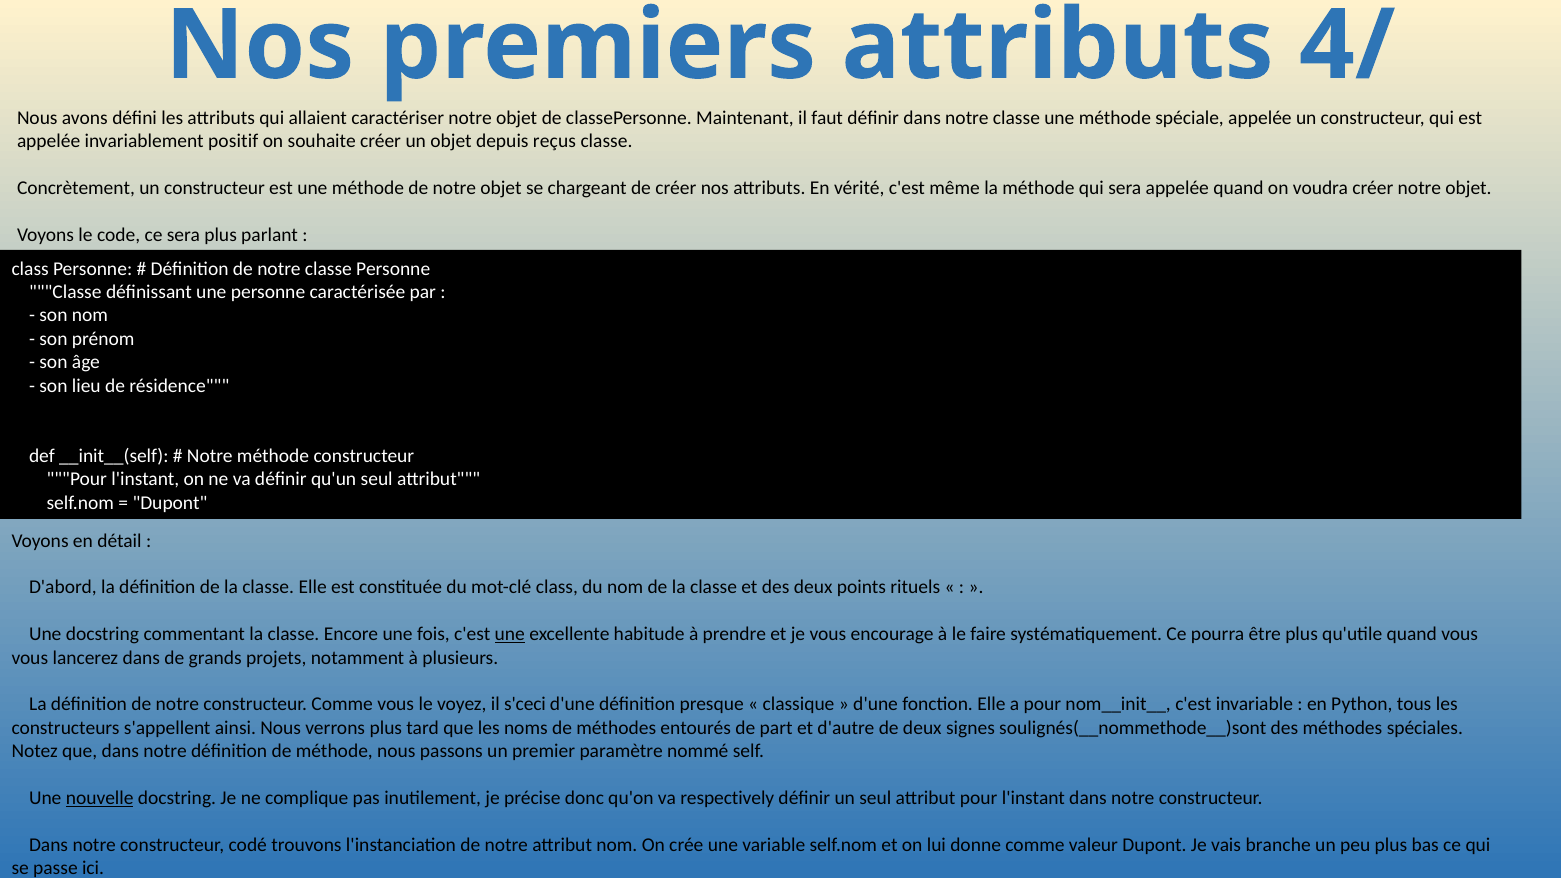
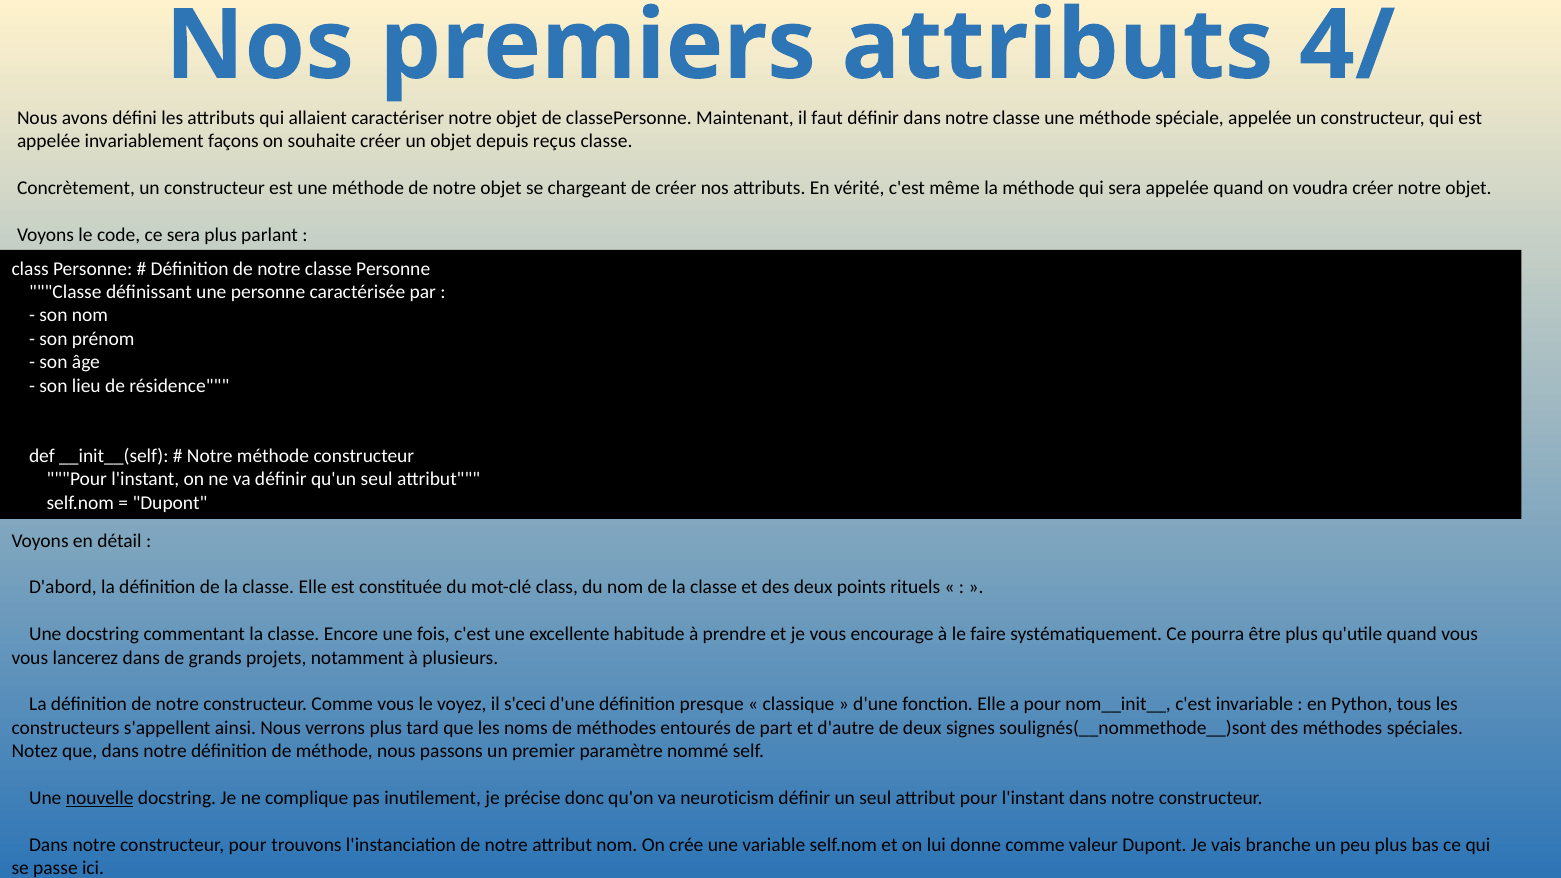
positif: positif -> façons
une at (510, 634) underline: present -> none
respectively: respectively -> neuroticism
notre constructeur codé: codé -> pour
